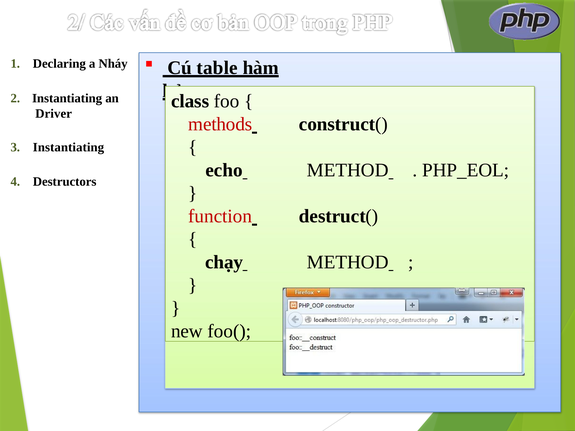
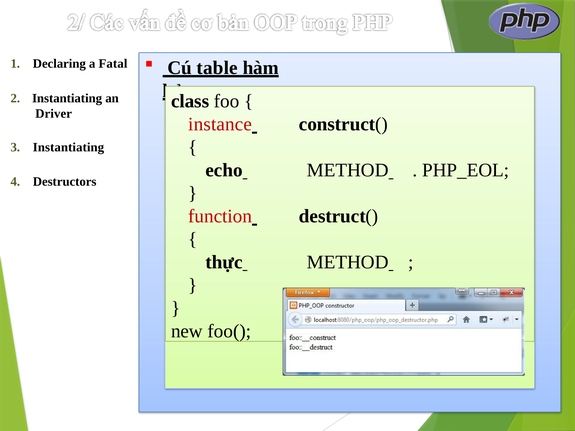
Nháy: Nháy -> Fatal
methods: methods -> instance
chạy: chạy -> thực
